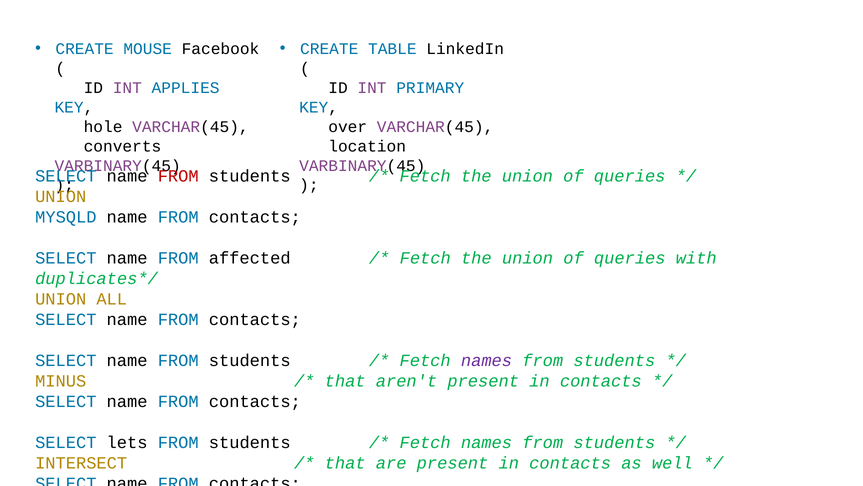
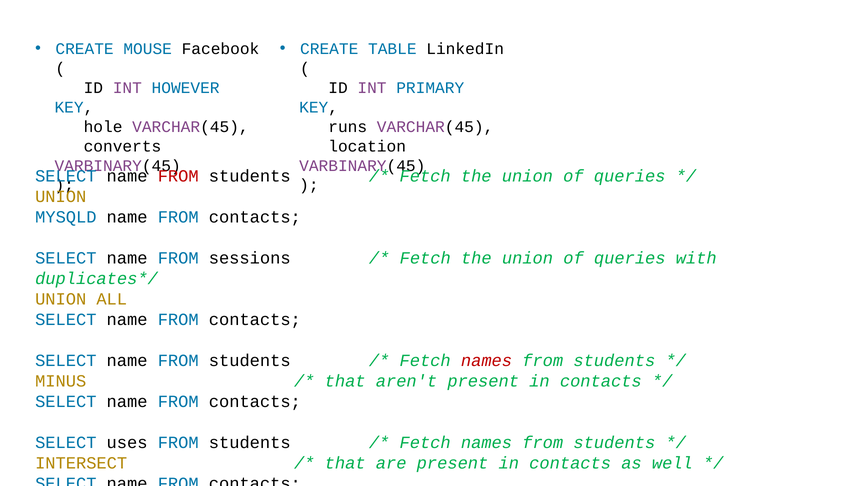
APPLIES: APPLIES -> HOWEVER
over: over -> runs
affected: affected -> sessions
names at (487, 360) colour: purple -> red
lets: lets -> uses
